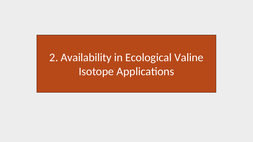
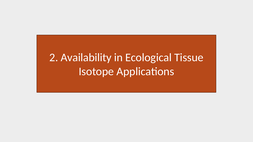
Valine: Valine -> Tissue
